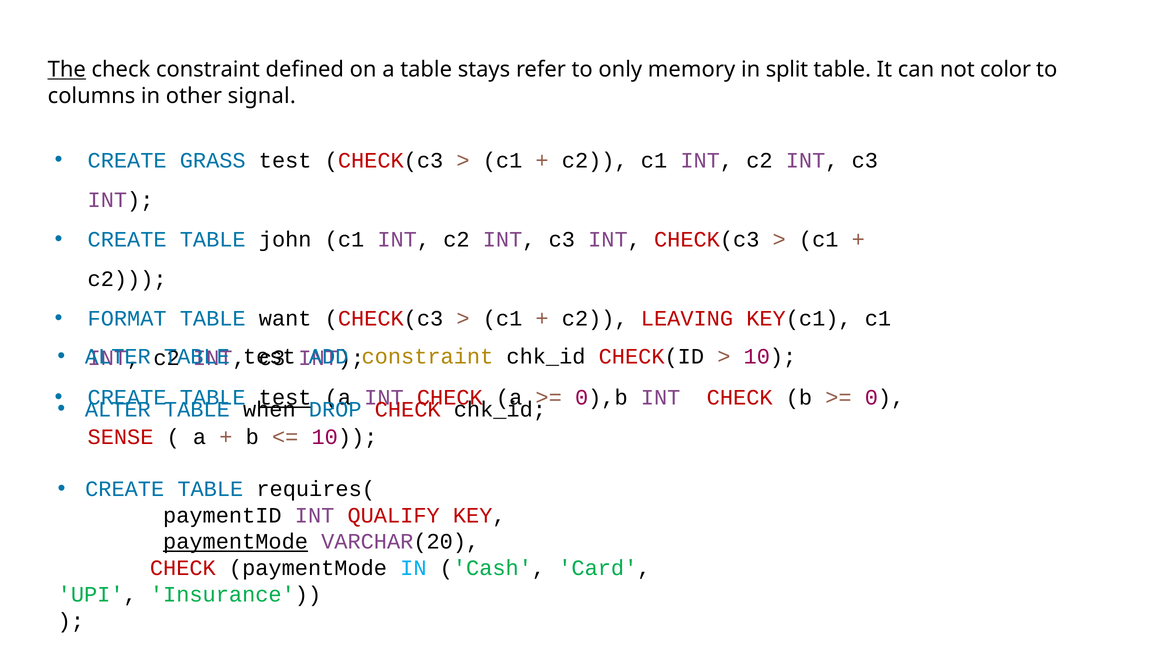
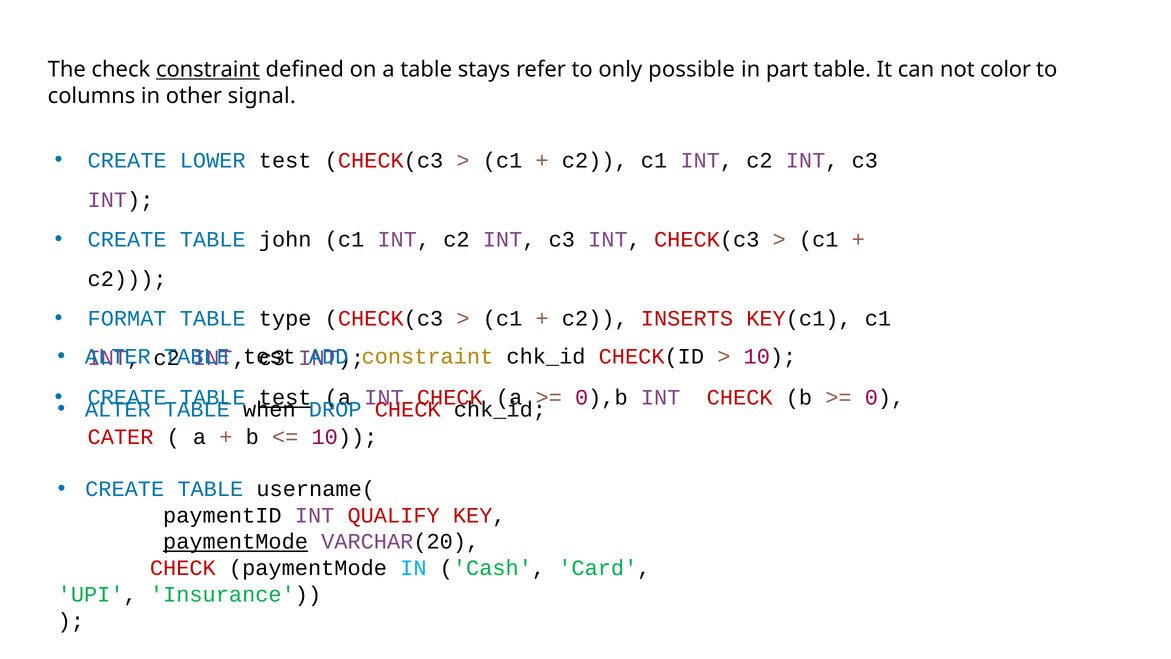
The underline: present -> none
constraint at (208, 70) underline: none -> present
memory: memory -> possible
split: split -> part
GRASS: GRASS -> LOWER
want: want -> type
LEAVING: LEAVING -> INSERTS
SENSE: SENSE -> CATER
requires(: requires( -> username(
